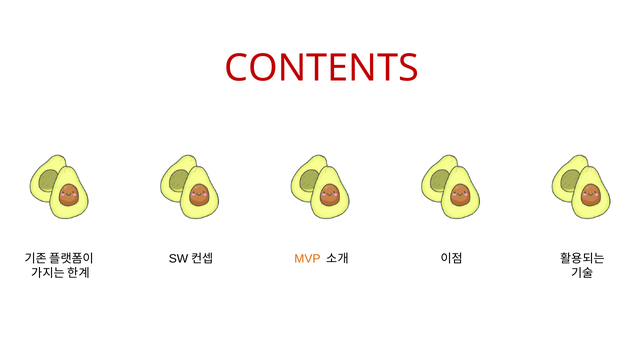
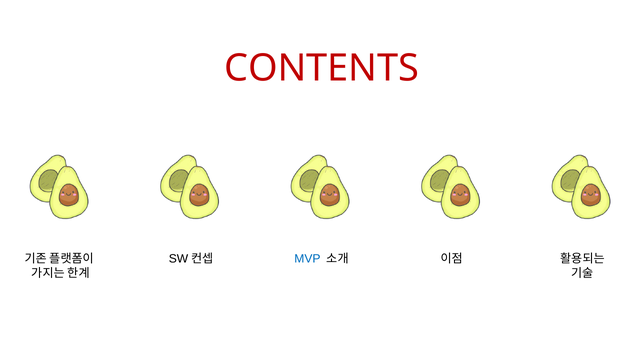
MVP colour: orange -> blue
